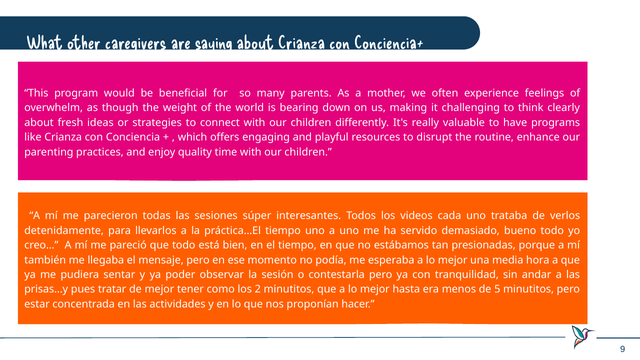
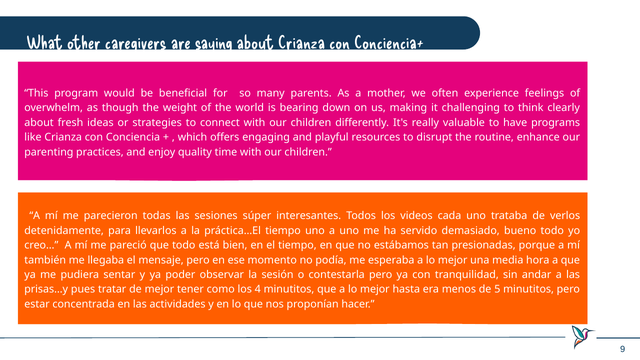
2: 2 -> 4
